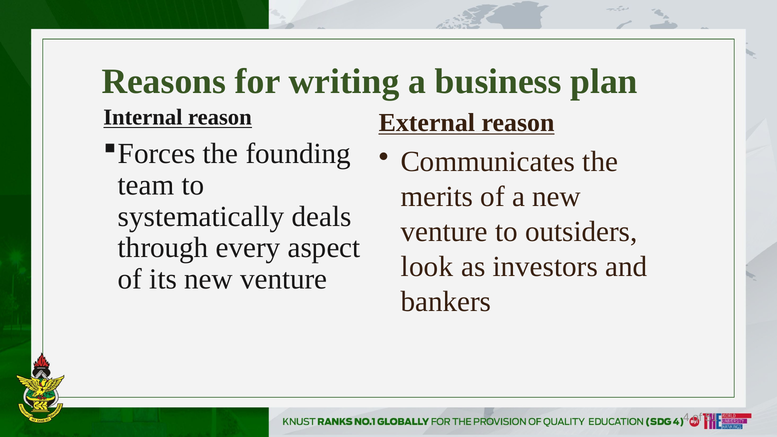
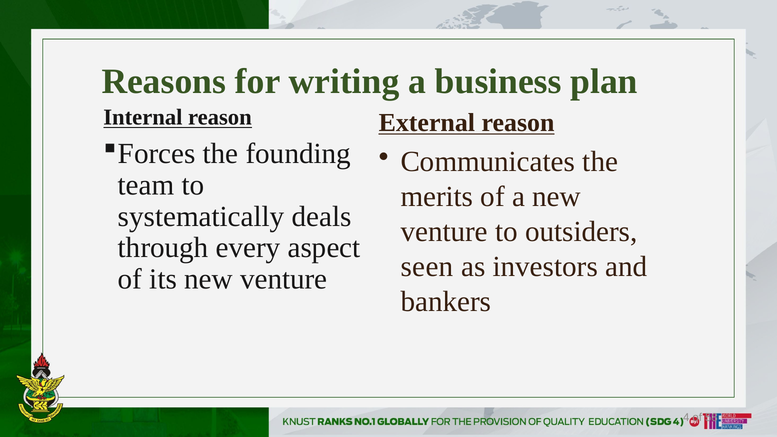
look: look -> seen
51: 51 -> 58
